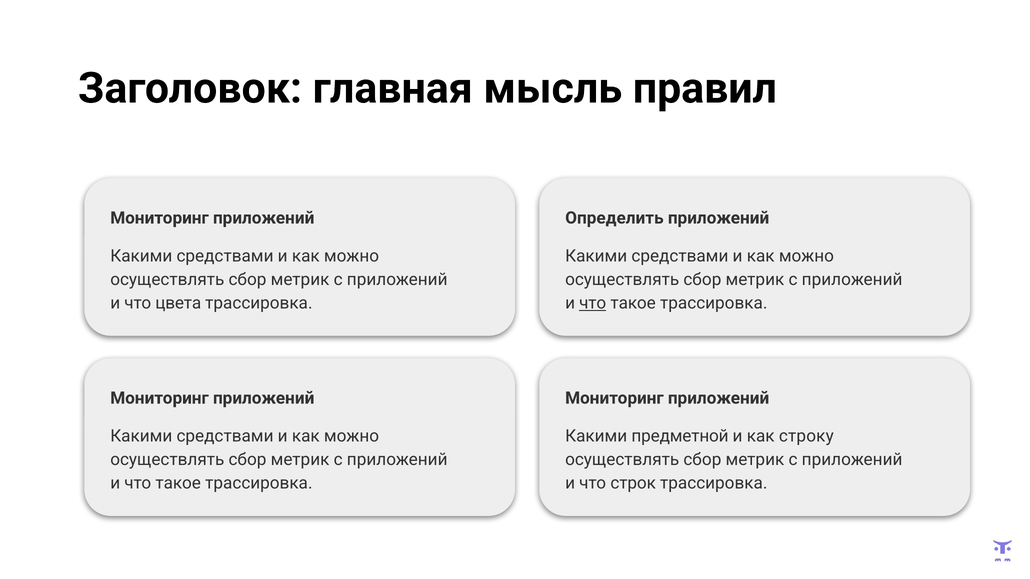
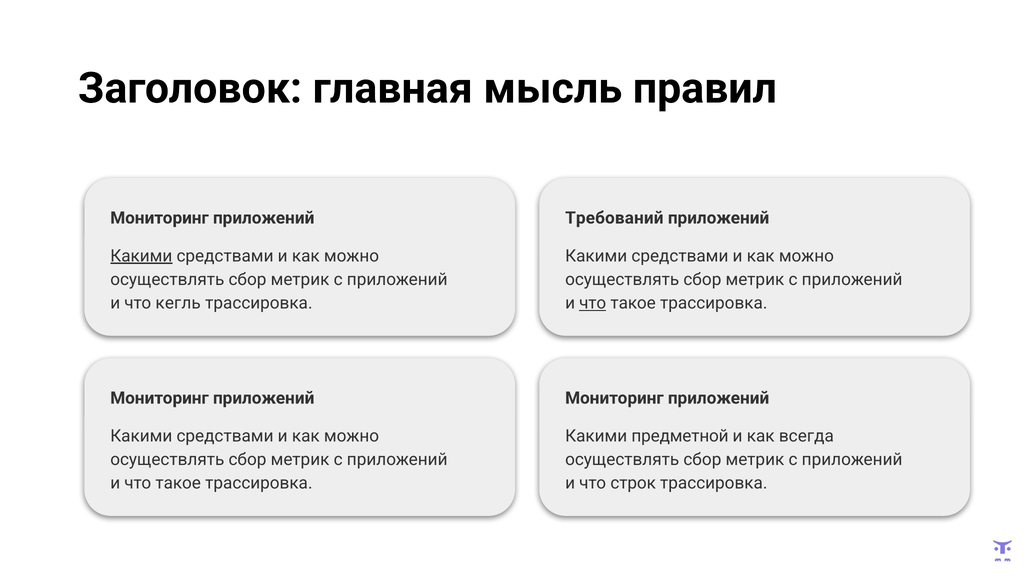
Определить: Определить -> Требований
Какими at (141, 256) underline: none -> present
цвета: цвета -> кегль
строку: строку -> всегда
